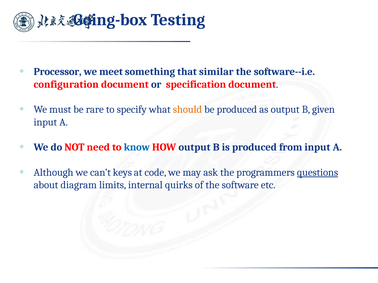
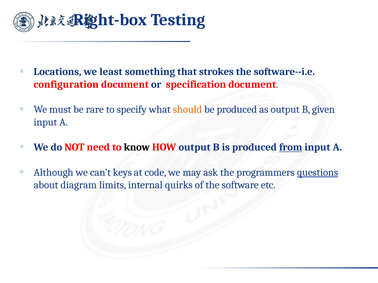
Going-box: Going-box -> Right-box
Processor: Processor -> Locations
meet: meet -> least
similar: similar -> strokes
know colour: blue -> black
from underline: none -> present
